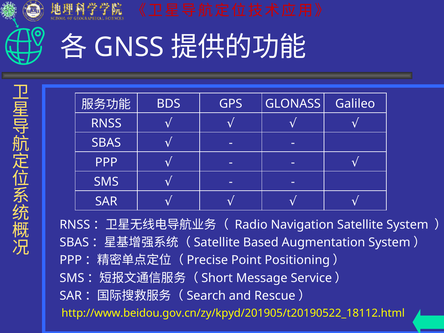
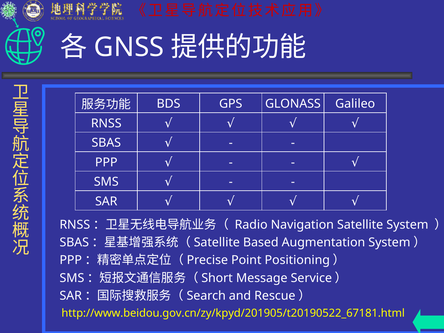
http://www.beidou.gov.cn/zy/kpyd/201905/t20190522_18112.html: http://www.beidou.gov.cn/zy/kpyd/201905/t20190522_18112.html -> http://www.beidou.gov.cn/zy/kpyd/201905/t20190522_67181.html
